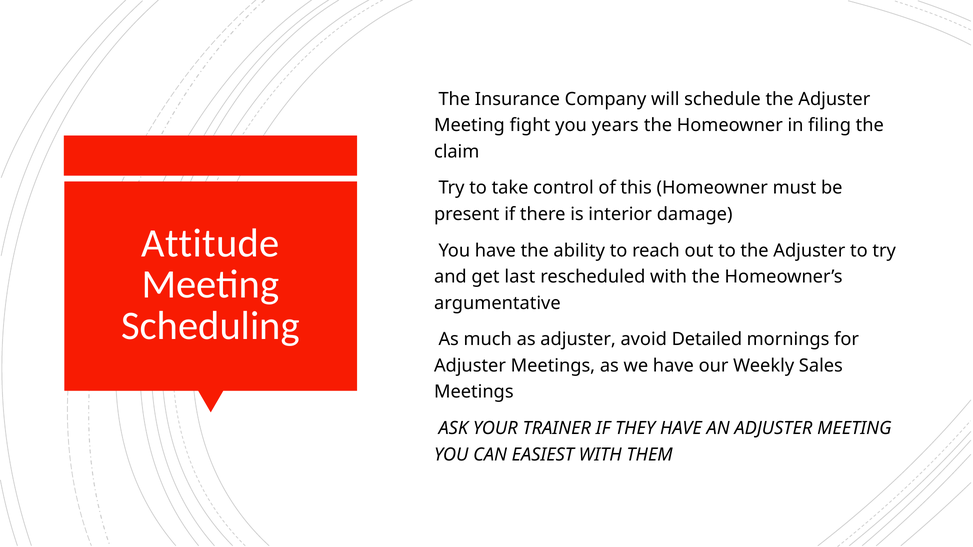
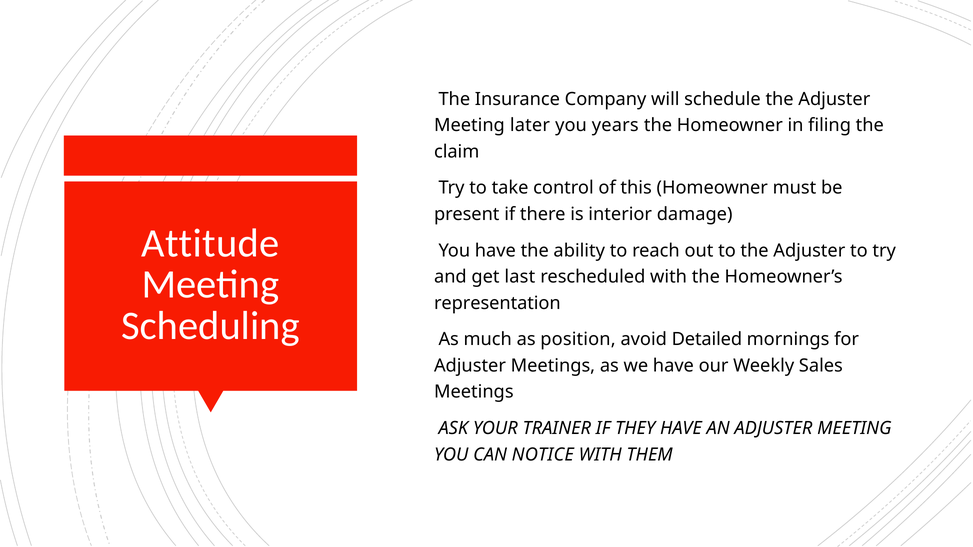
fight: fight -> later
argumentative: argumentative -> representation
as adjuster: adjuster -> position
EASIEST: EASIEST -> NOTICE
